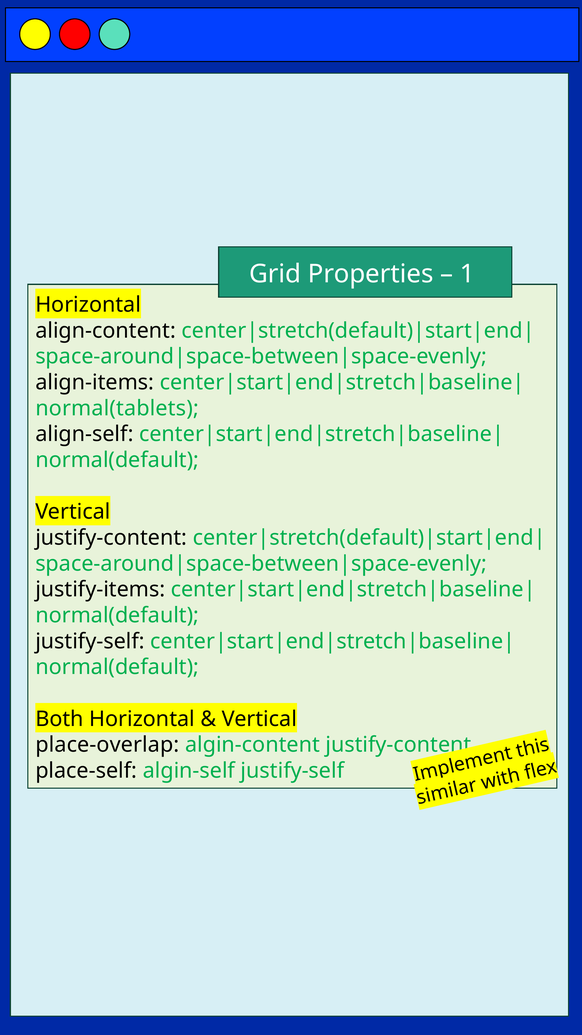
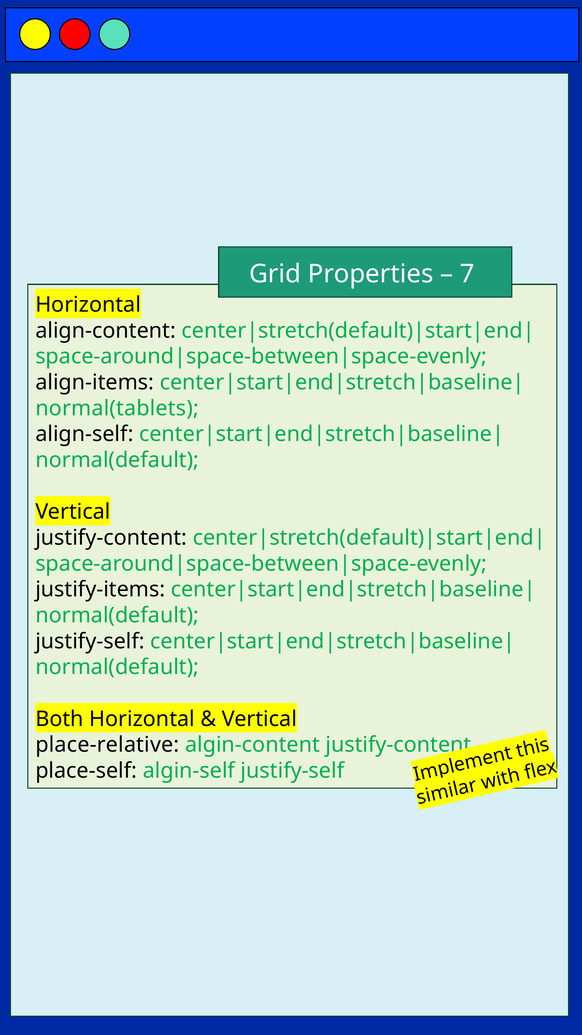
1: 1 -> 7
place-overlap: place-overlap -> place-relative
